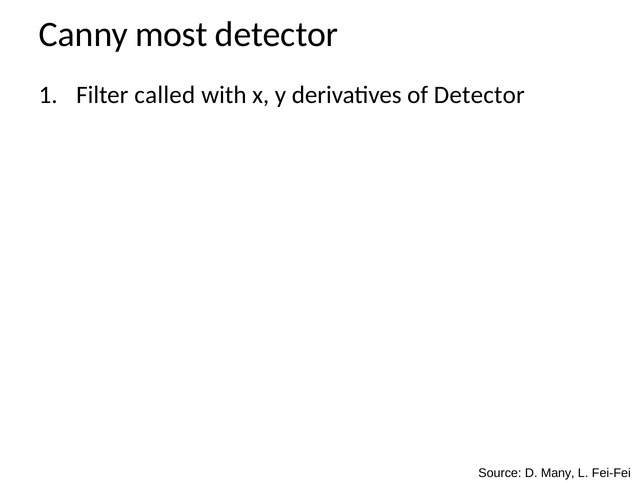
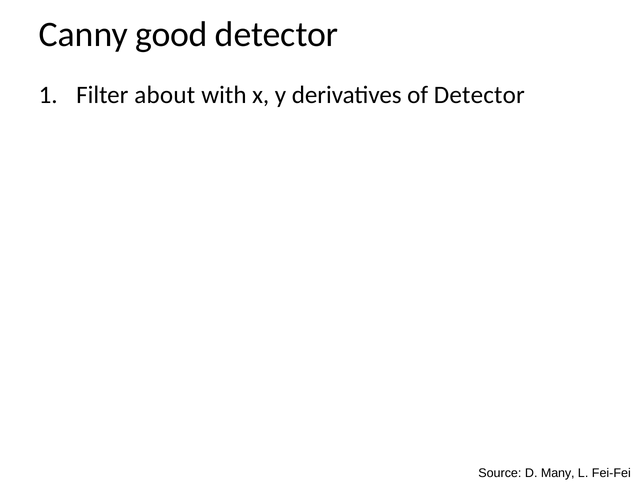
most: most -> good
called: called -> about
